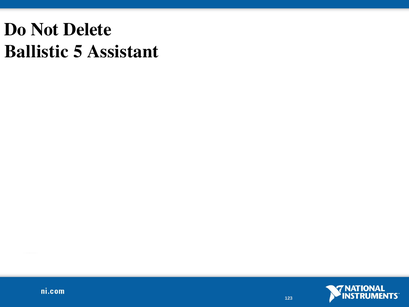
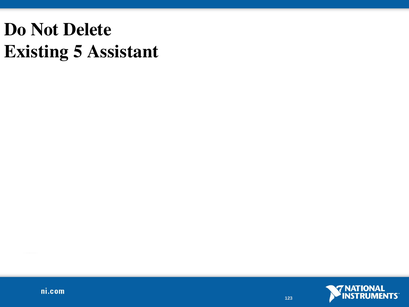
Ballistic: Ballistic -> Existing
